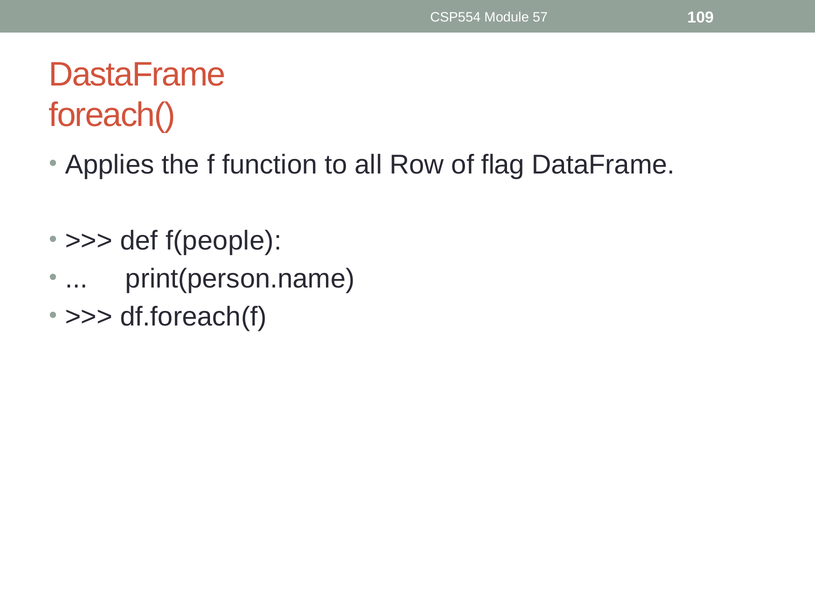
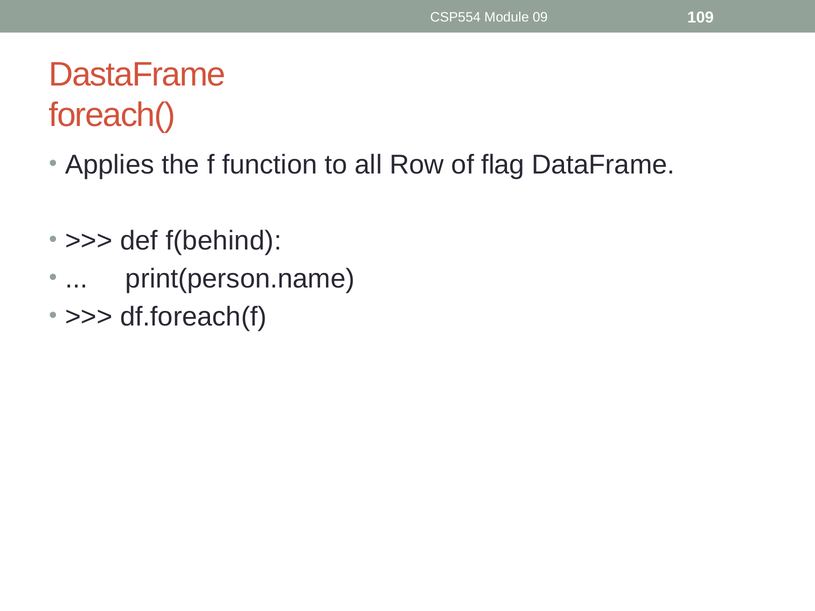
57: 57 -> 09
f(people: f(people -> f(behind
